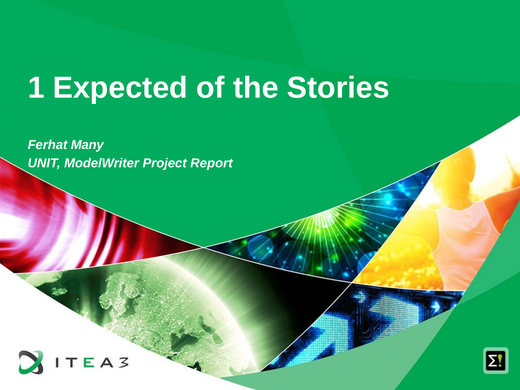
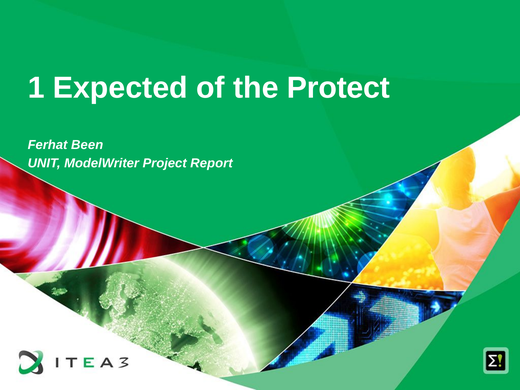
Stories: Stories -> Protect
Many: Many -> Been
